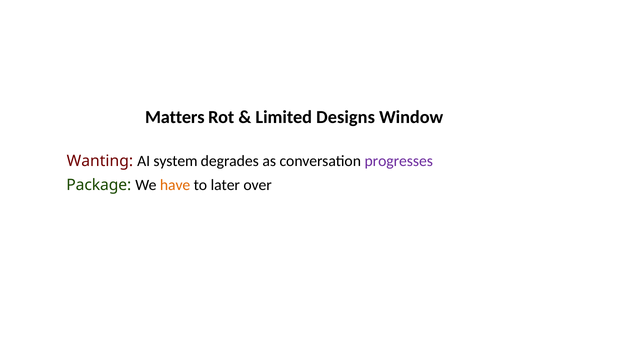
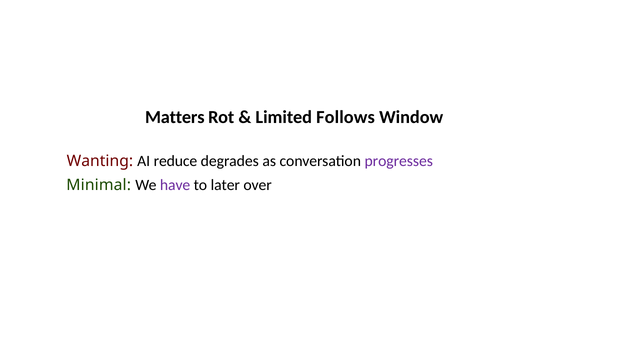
Designs: Designs -> Follows
system: system -> reduce
Package: Package -> Minimal
have colour: orange -> purple
